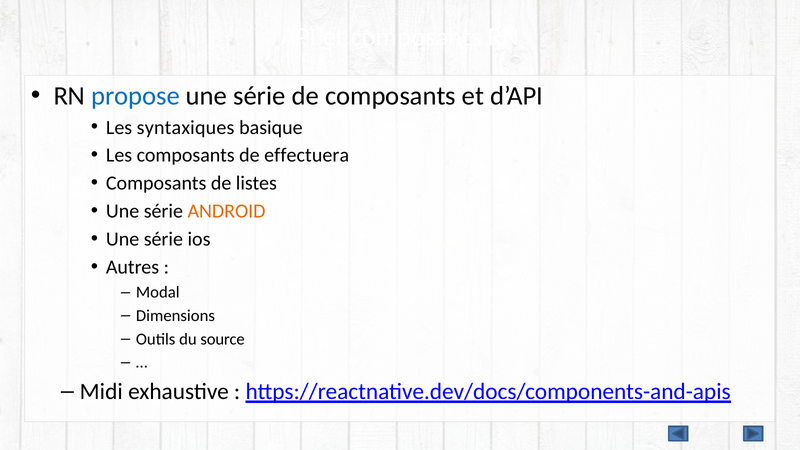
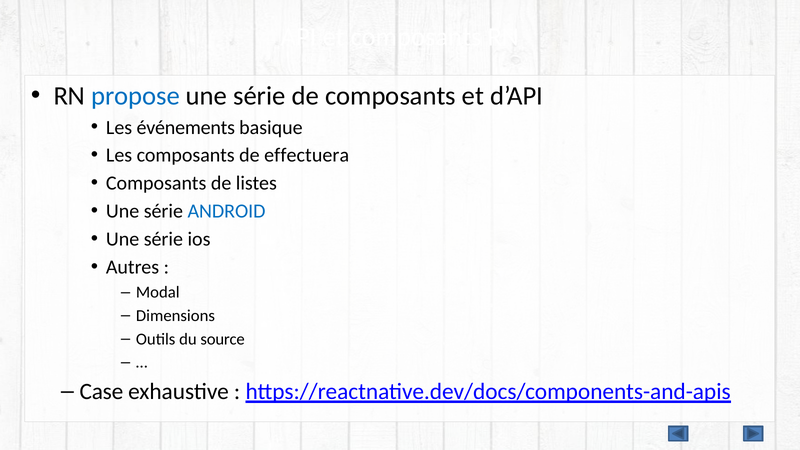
syntaxiques: syntaxiques -> événements
ANDROID colour: orange -> blue
Midi: Midi -> Case
